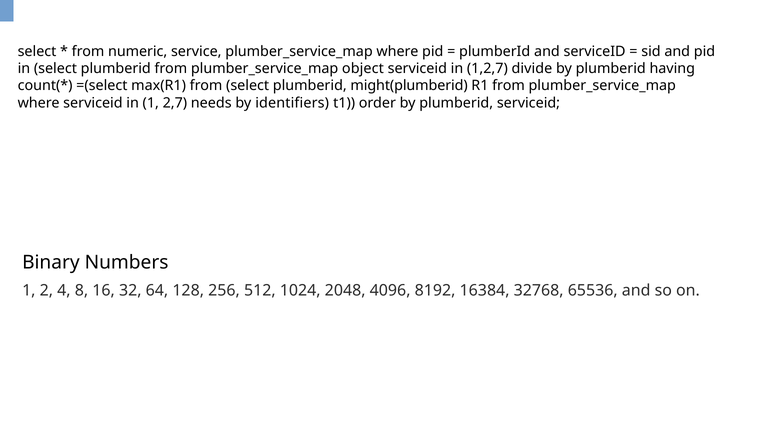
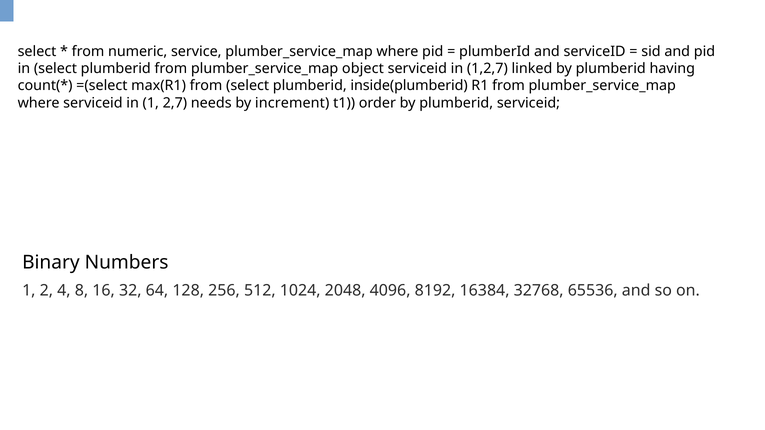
divide: divide -> linked
might(plumberid: might(plumberid -> inside(plumberid
identifiers: identifiers -> increment
